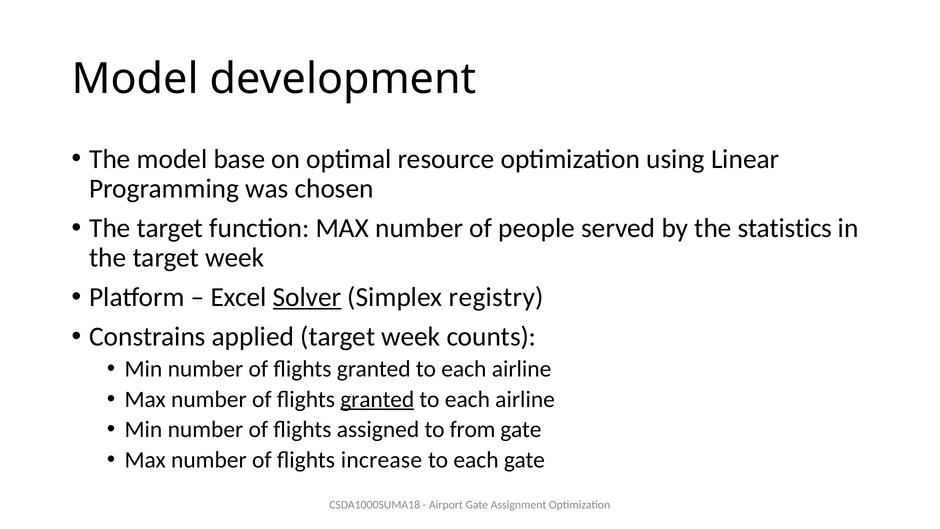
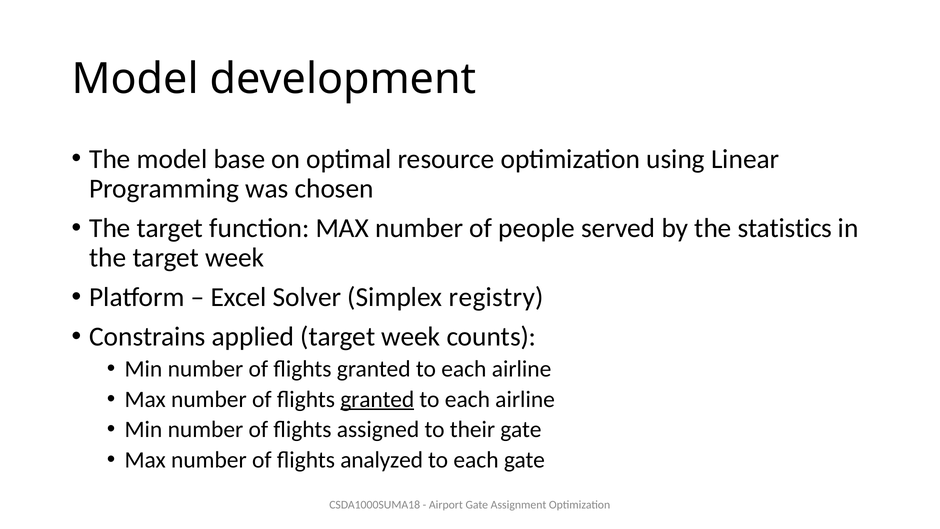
Solver underline: present -> none
from: from -> their
increase: increase -> analyzed
